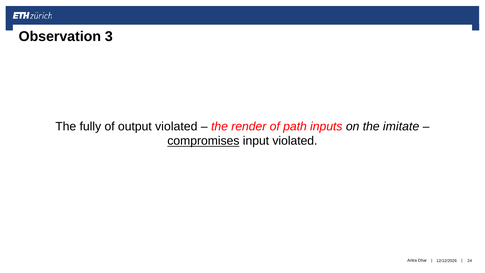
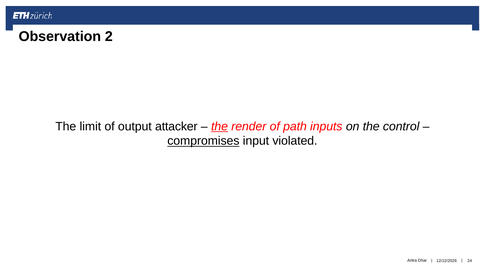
3: 3 -> 2
fully: fully -> limit
output violated: violated -> attacker
the at (220, 126) underline: none -> present
imitate: imitate -> control
